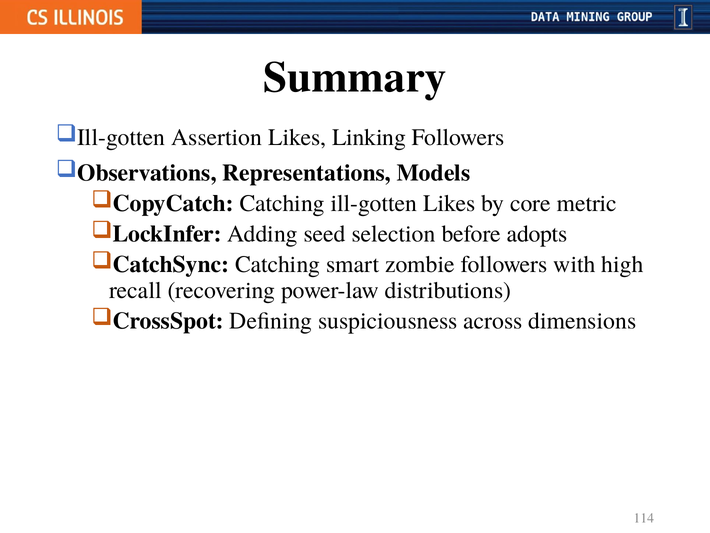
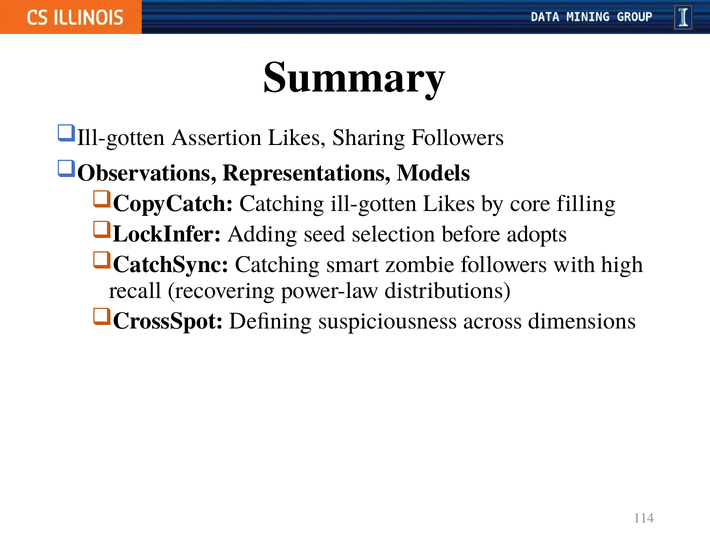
Linking: Linking -> Sharing
metric: metric -> filling
